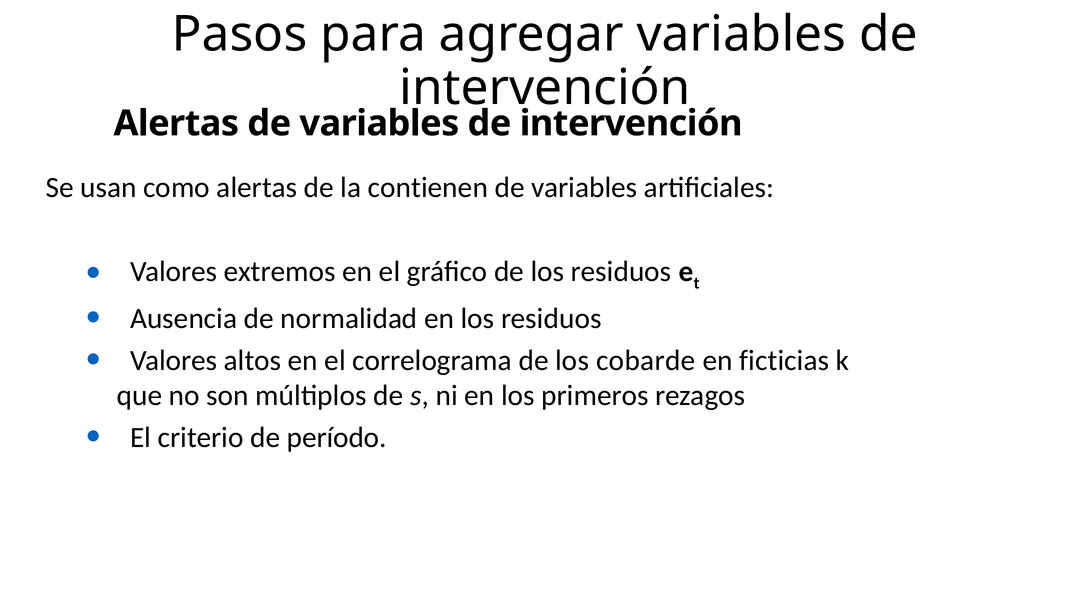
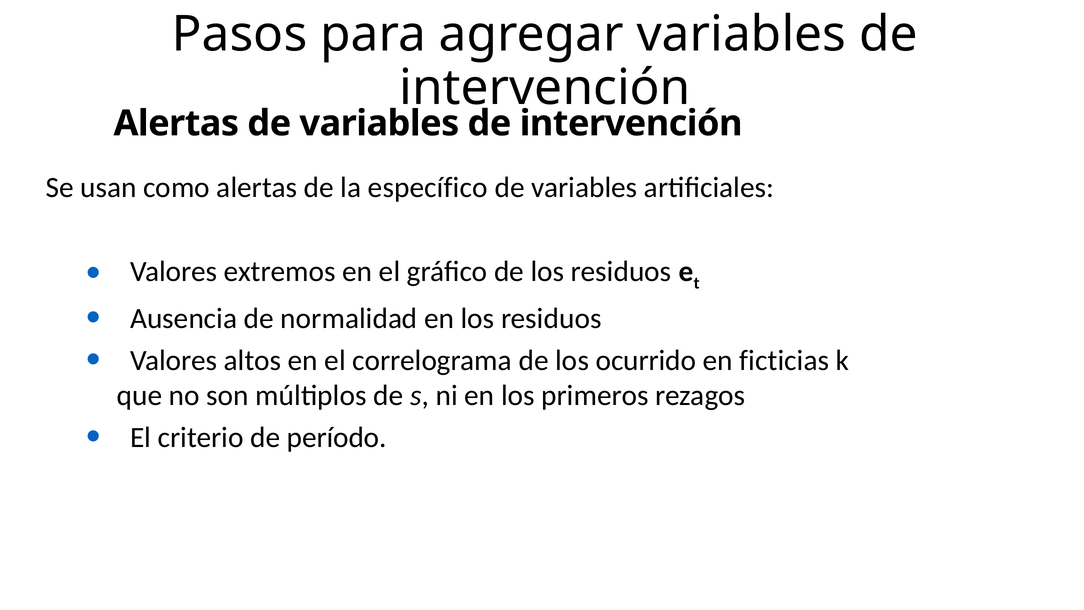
contienen: contienen -> específico
cobarde: cobarde -> ocurrido
